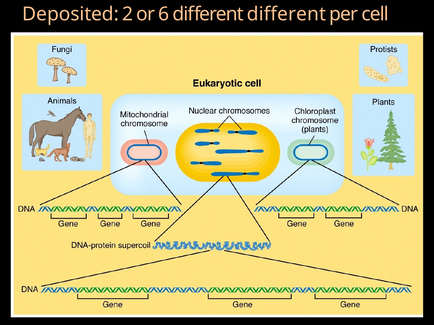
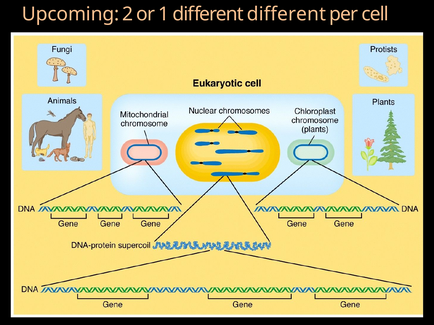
Deposited: Deposited -> Upcoming
6: 6 -> 1
